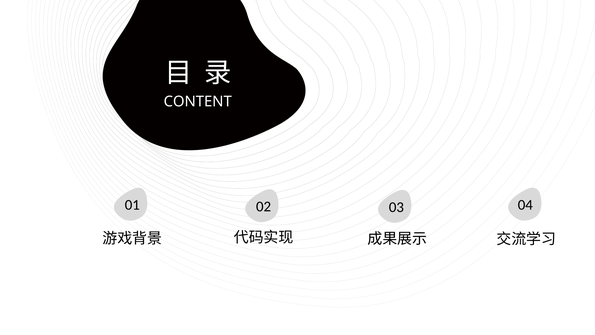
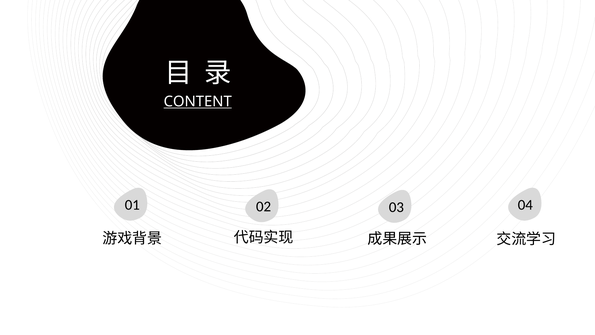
CONTENT underline: none -> present
